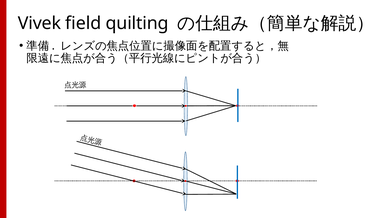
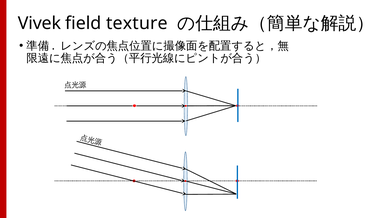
quilting: quilting -> texture
